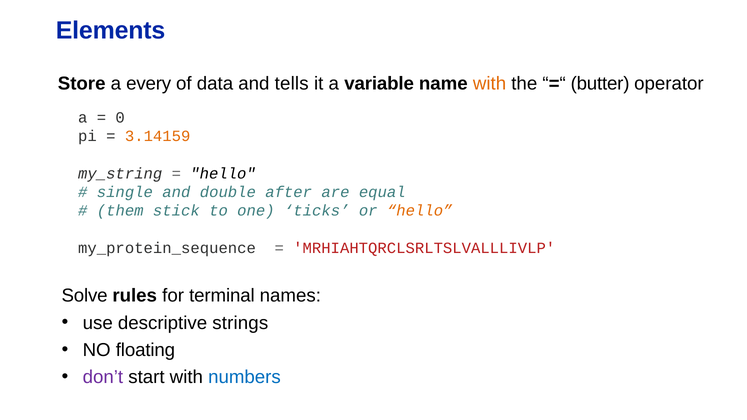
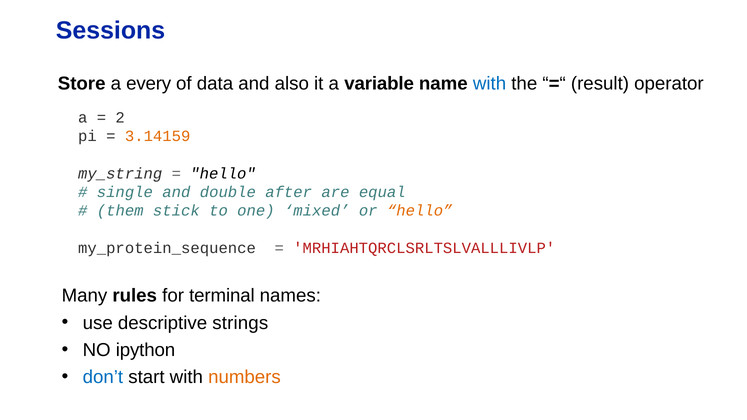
Elements: Elements -> Sessions
tells: tells -> also
with at (490, 83) colour: orange -> blue
butter: butter -> result
0: 0 -> 2
ticks: ticks -> mixed
Solve: Solve -> Many
floating: floating -> ipython
don’t colour: purple -> blue
numbers colour: blue -> orange
